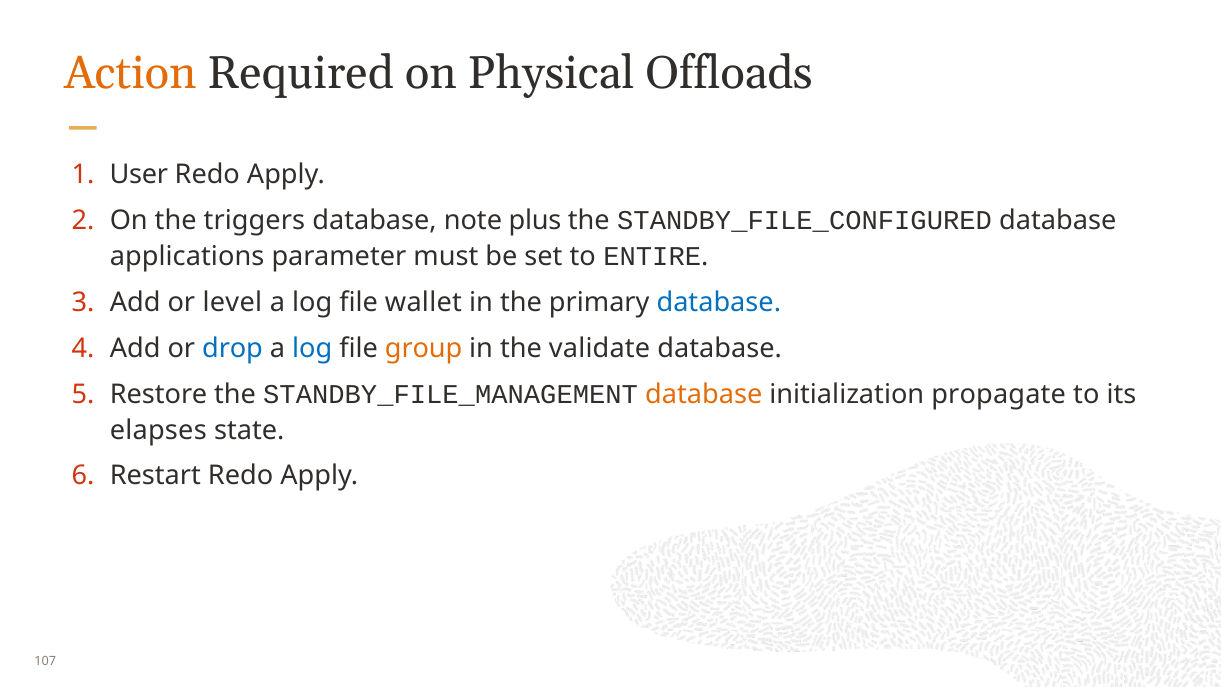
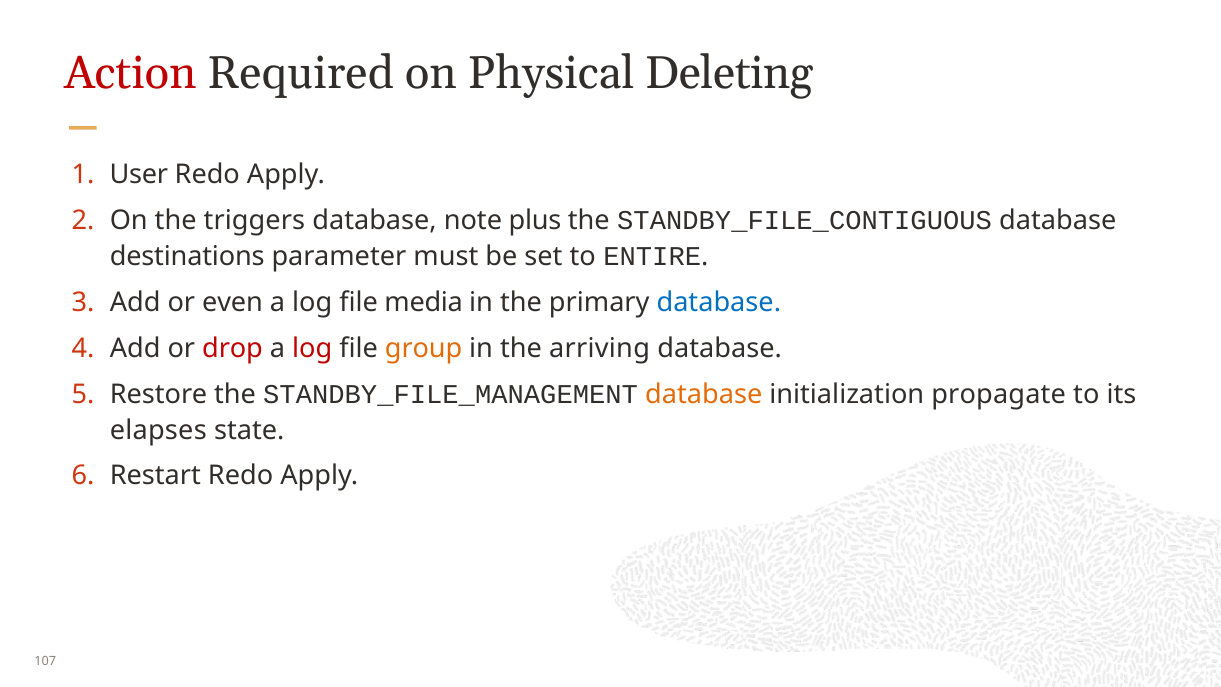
Action colour: orange -> red
Offloads: Offloads -> Deleting
STANDBY_FILE_CONFIGURED: STANDBY_FILE_CONFIGURED -> STANDBY_FILE_CONTIGUOUS
applications: applications -> destinations
level: level -> even
wallet: wallet -> media
drop colour: blue -> red
log at (312, 348) colour: blue -> red
validate: validate -> arriving
